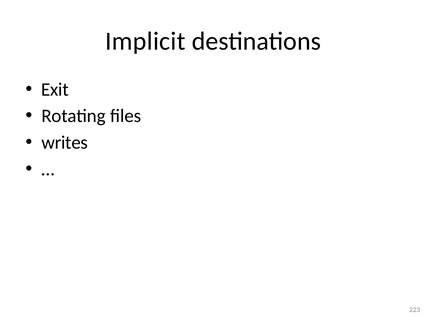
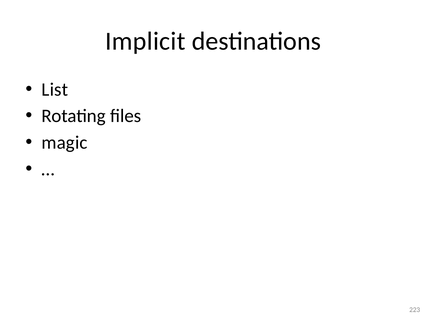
Exit: Exit -> List
writes: writes -> magic
